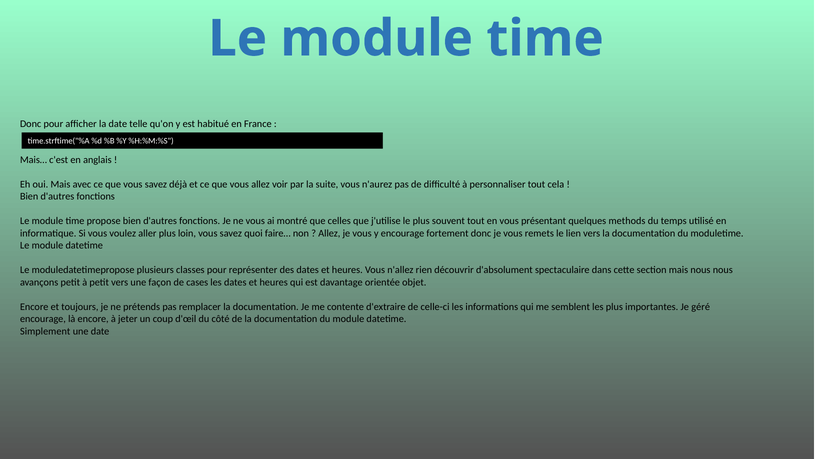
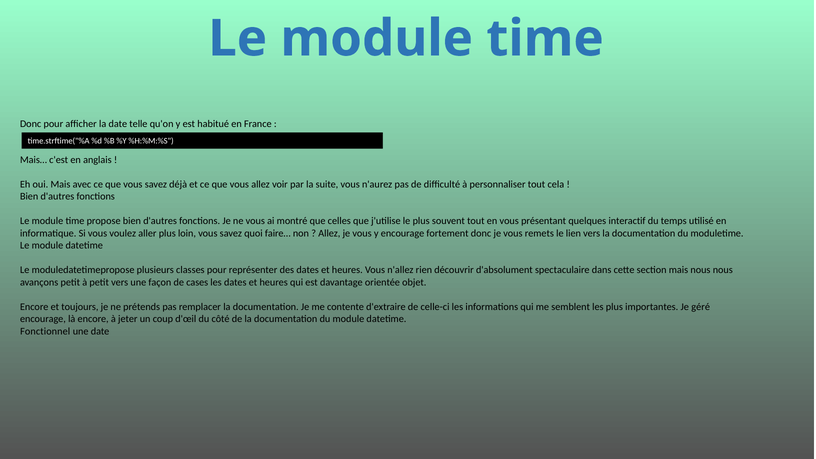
methods: methods -> interactif
Simplement: Simplement -> Fonctionnel
